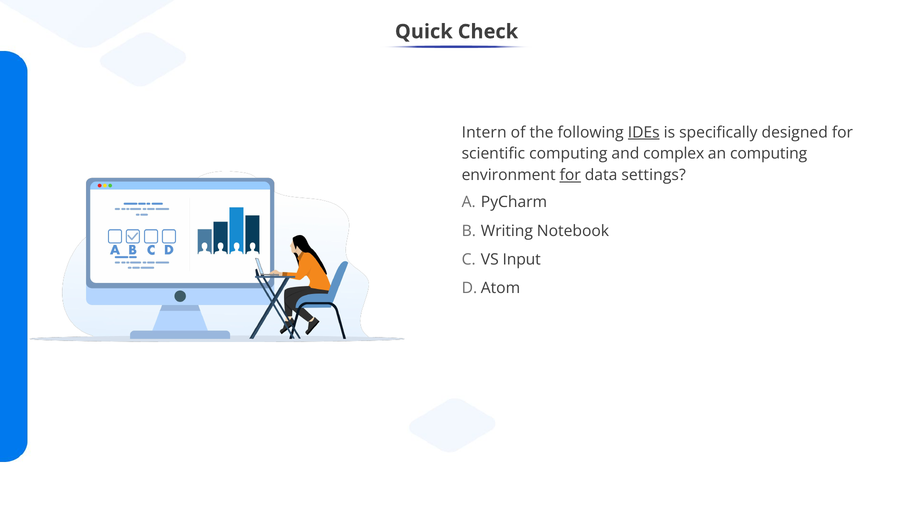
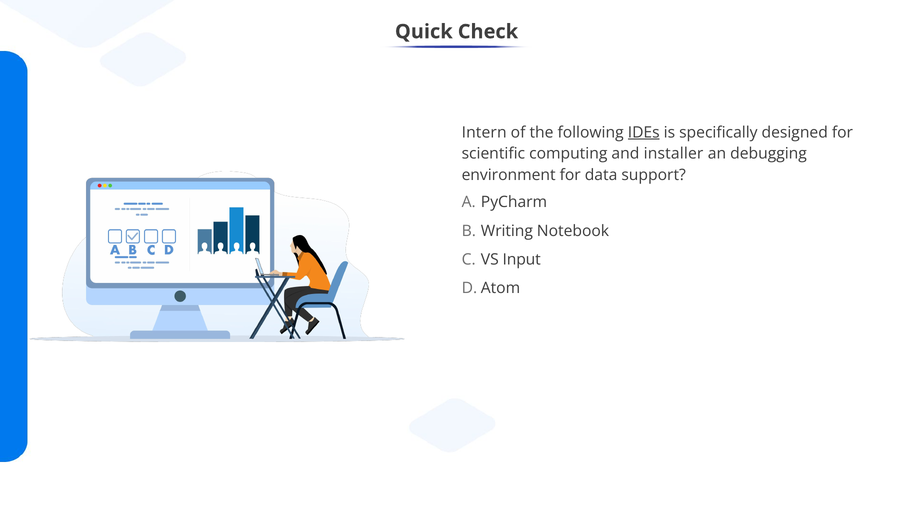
complex: complex -> installer
an computing: computing -> debugging
for at (570, 175) underline: present -> none
settings: settings -> support
